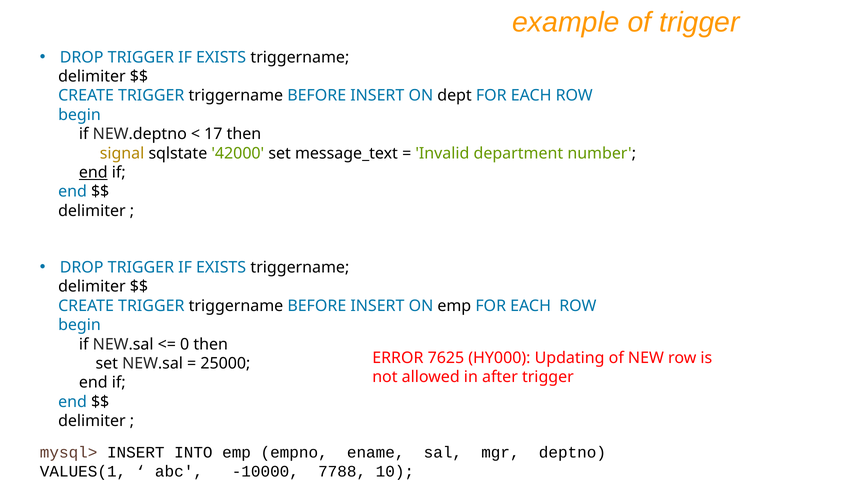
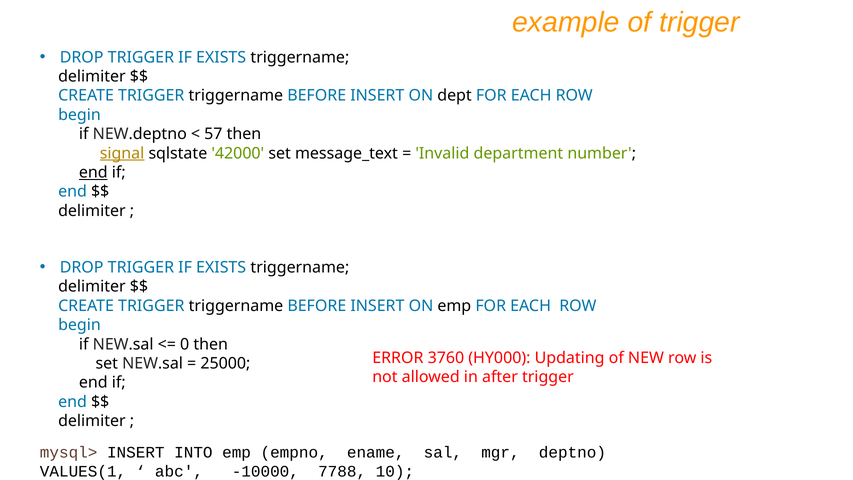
17: 17 -> 57
signal underline: none -> present
7625: 7625 -> 3760
